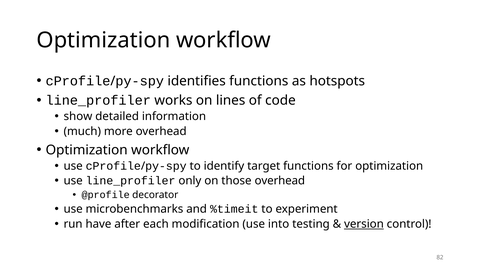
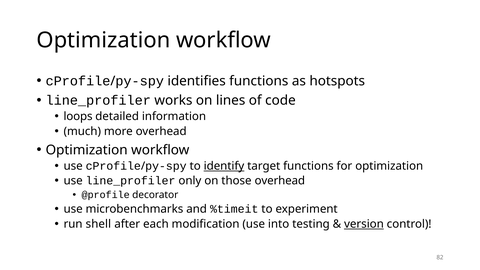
show: show -> loops
identify underline: none -> present
have: have -> shell
